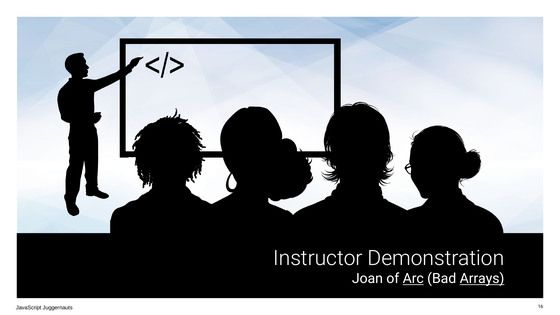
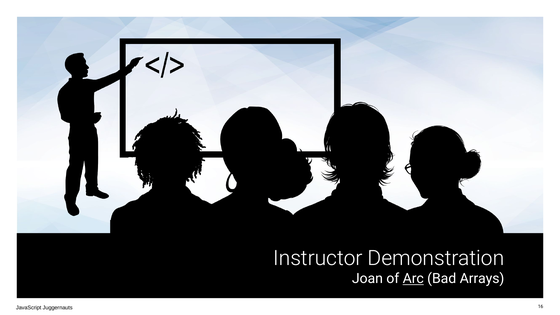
Arrays underline: present -> none
